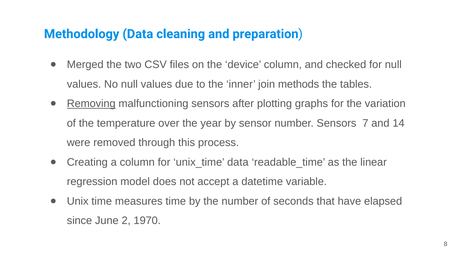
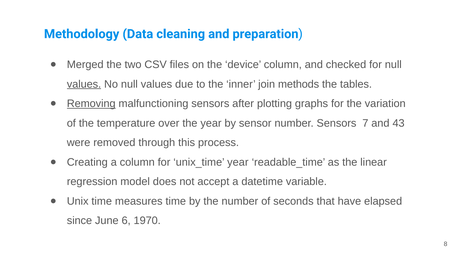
values at (84, 84) underline: none -> present
14: 14 -> 43
unix_time data: data -> year
2: 2 -> 6
